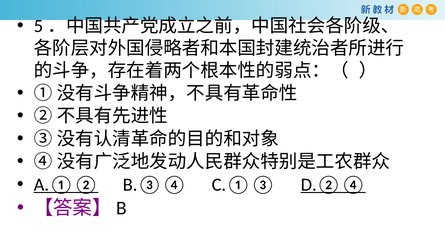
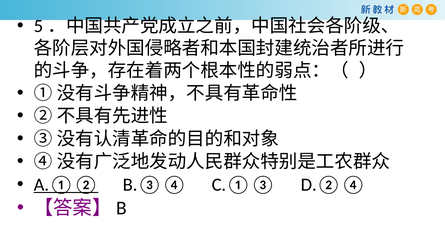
D.②④ underline: present -> none
